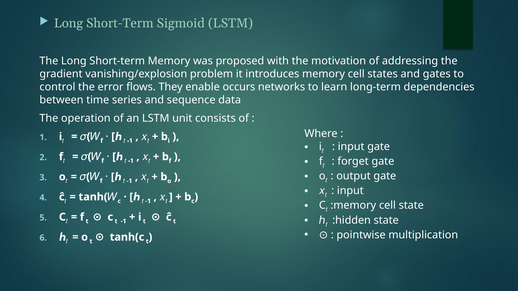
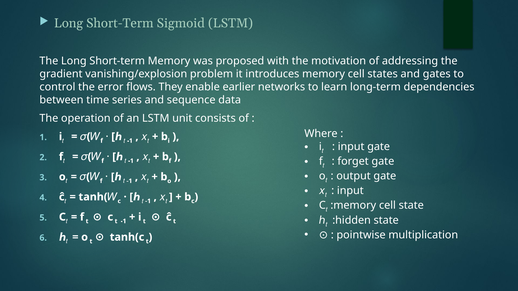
occurs: occurs -> earlier
